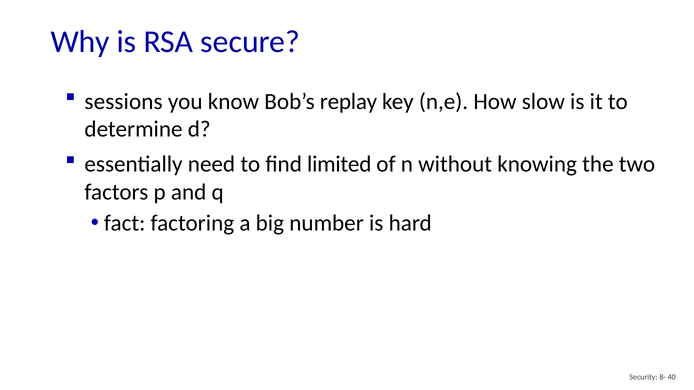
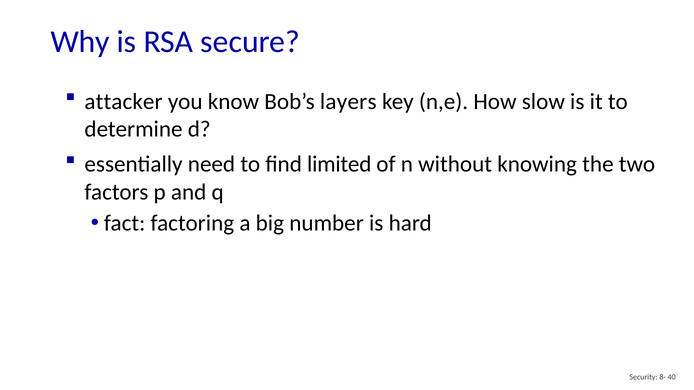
sessions: sessions -> attacker
replay: replay -> layers
